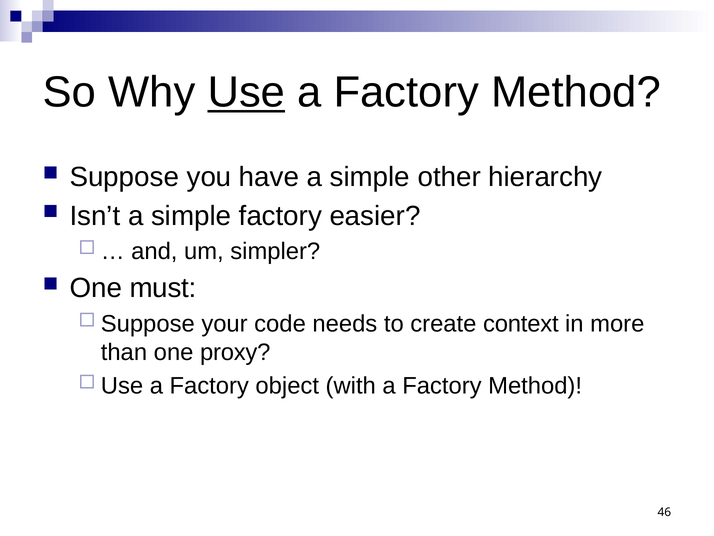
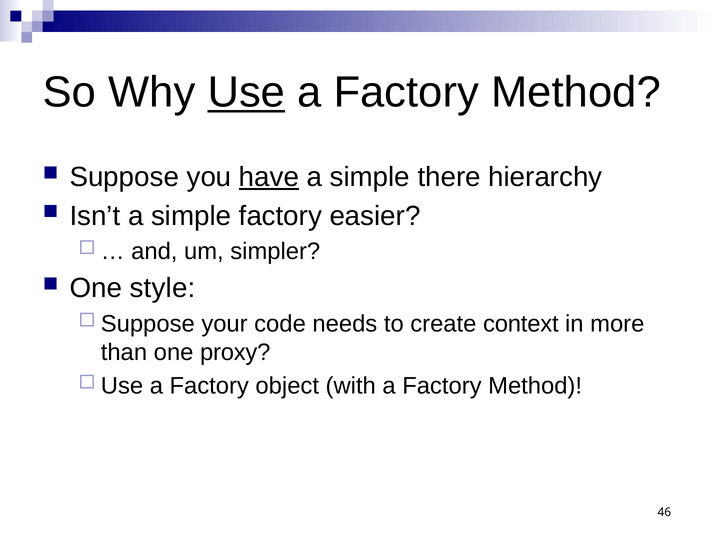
have underline: none -> present
other: other -> there
must: must -> style
